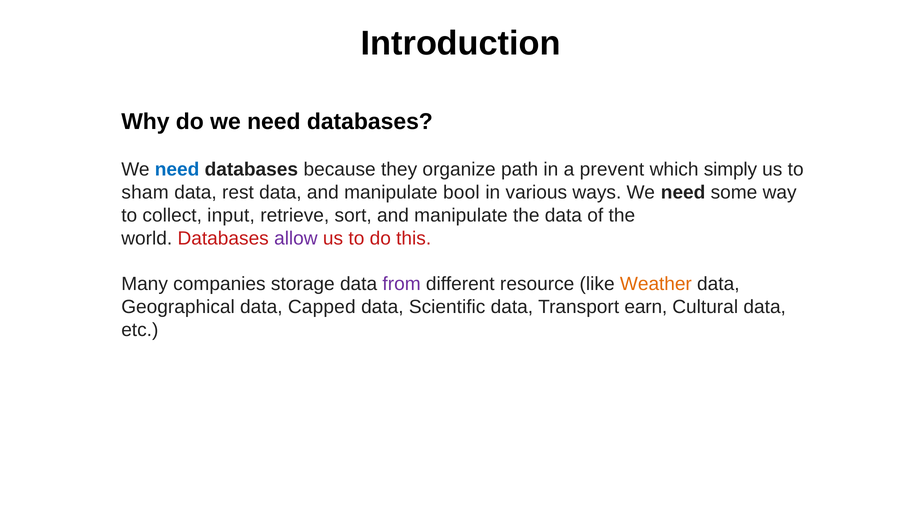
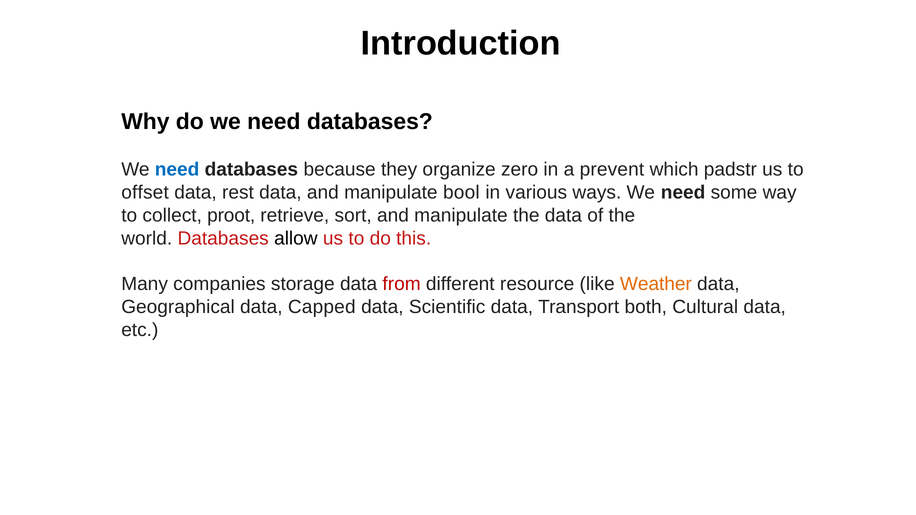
path: path -> zero
simply: simply -> padstr
sham: sham -> offset
input: input -> proot
allow colour: purple -> black
from colour: purple -> red
earn: earn -> both
